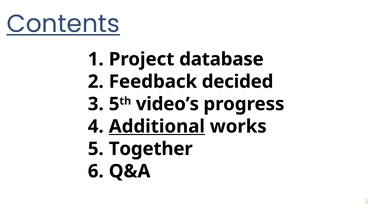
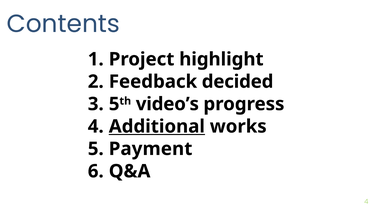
Contents underline: present -> none
database: database -> highlight
Together: Together -> Payment
